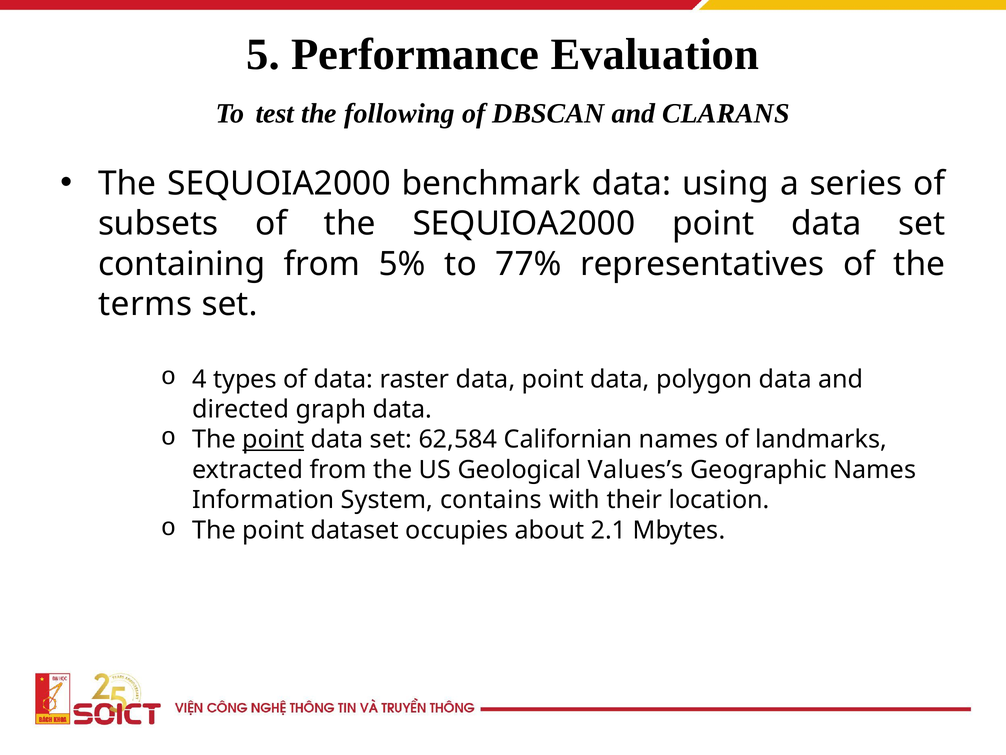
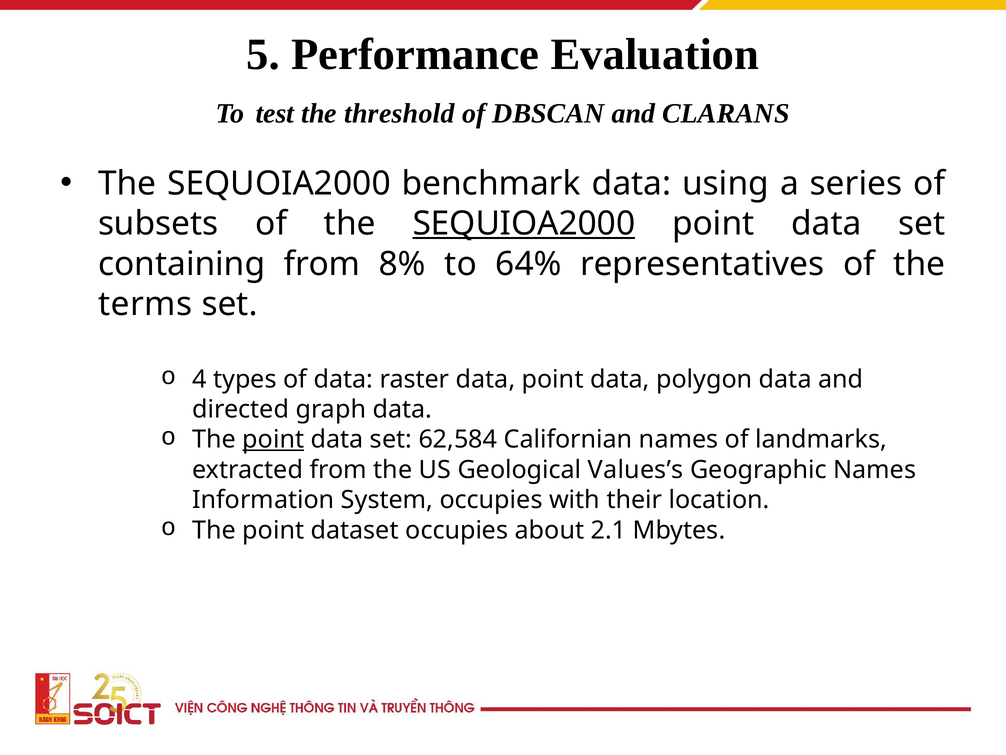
following: following -> threshold
SEQUIOA2000 underline: none -> present
5%: 5% -> 8%
77%: 77% -> 64%
System contains: contains -> occupies
